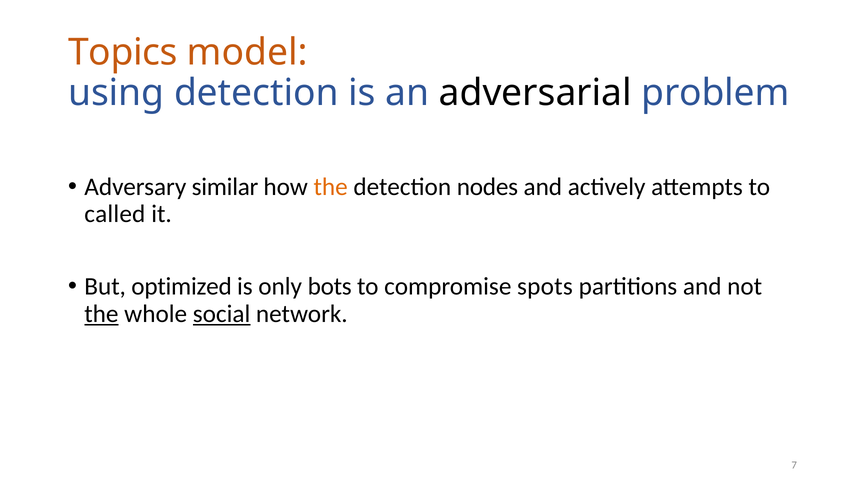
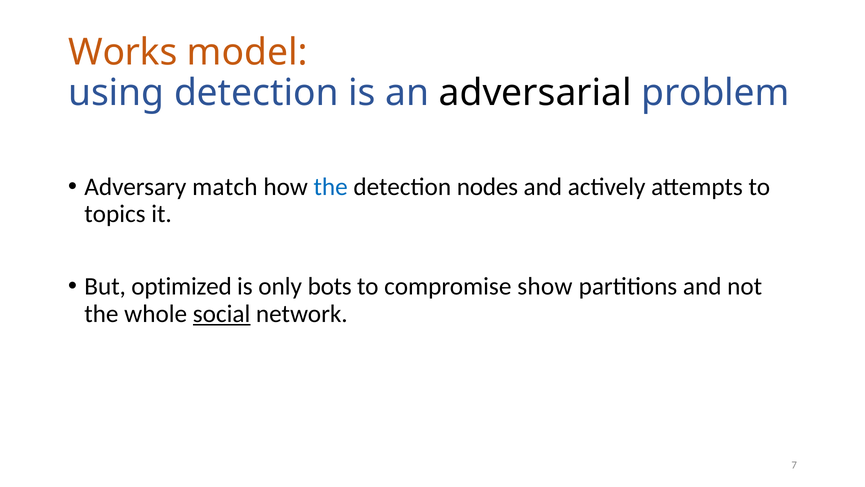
Topics: Topics -> Works
similar: similar -> match
the at (331, 187) colour: orange -> blue
called: called -> topics
spots: spots -> show
the at (101, 314) underline: present -> none
